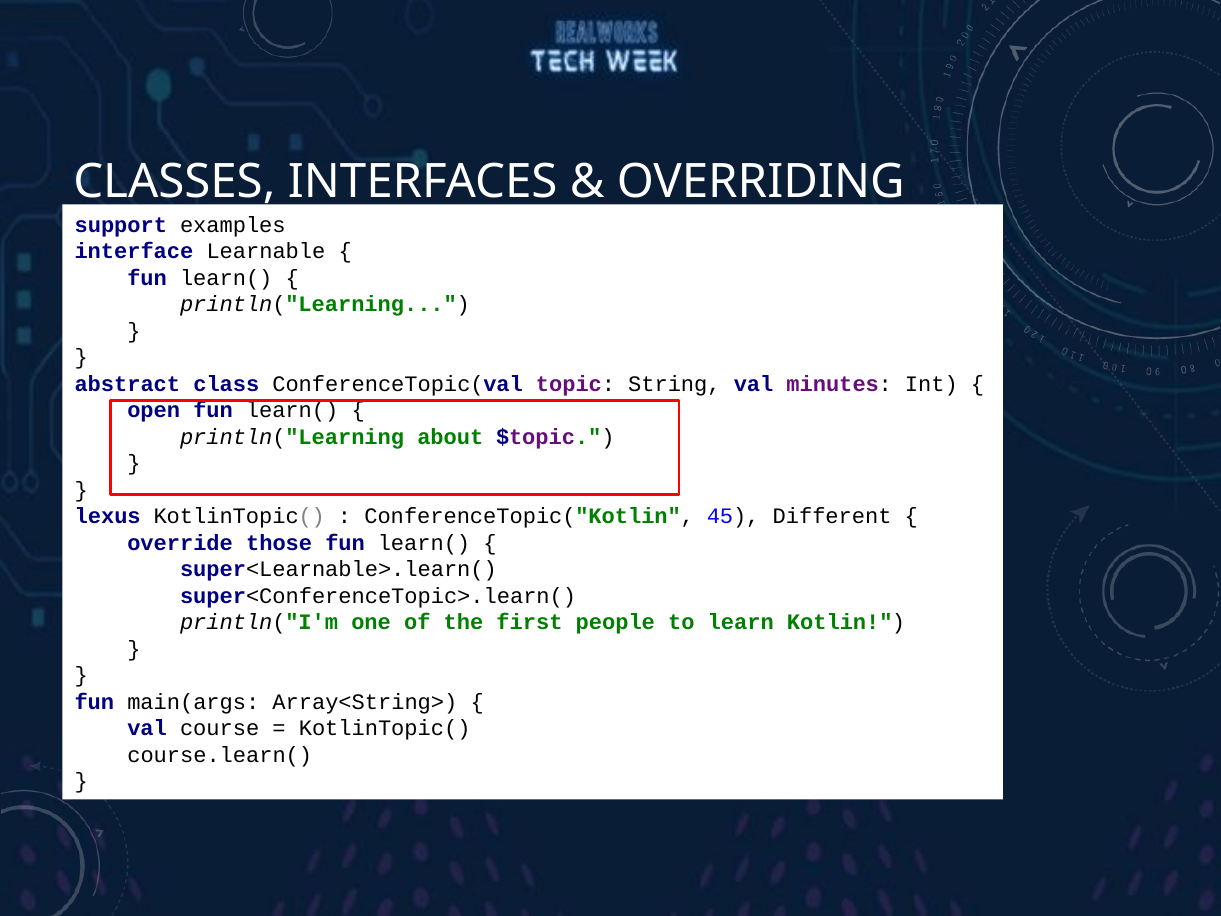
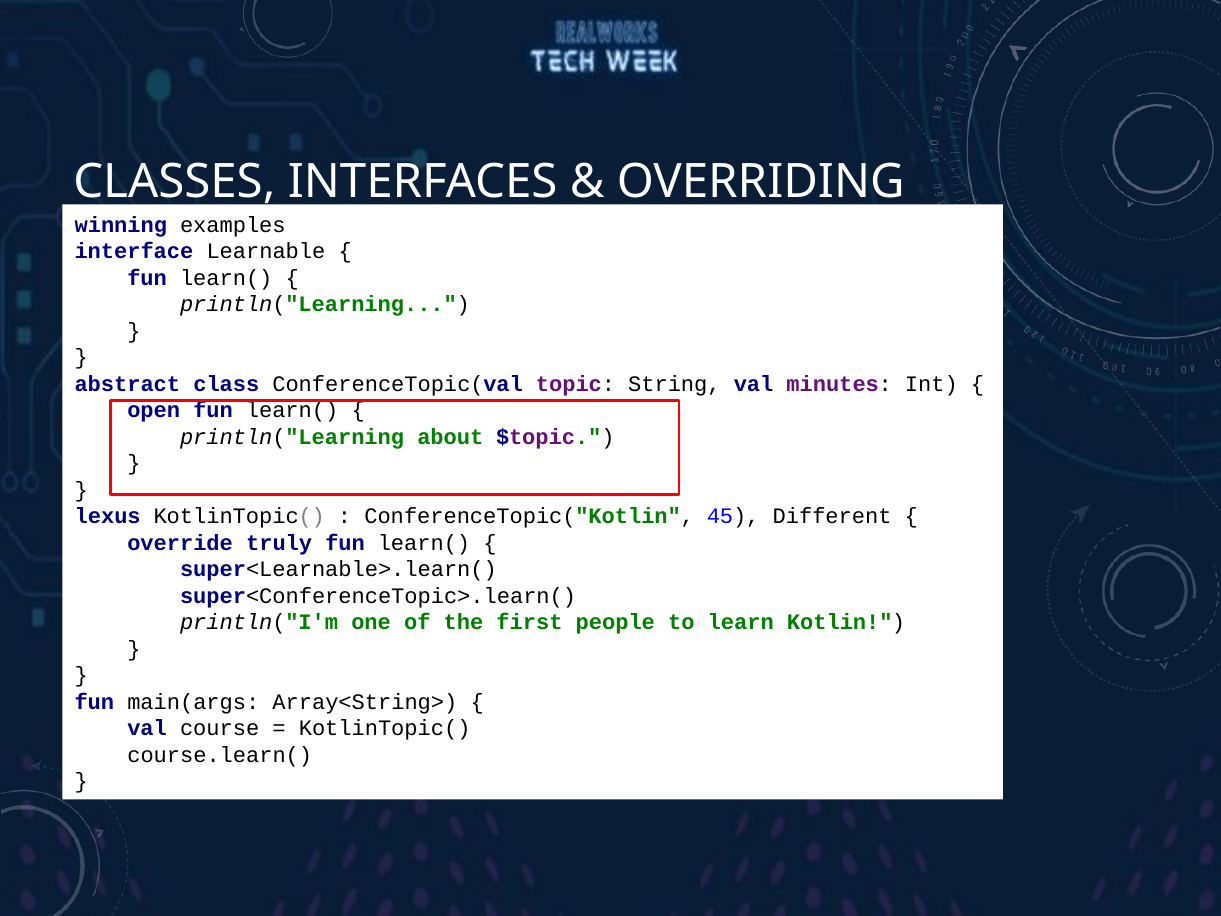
support: support -> winning
those: those -> truly
